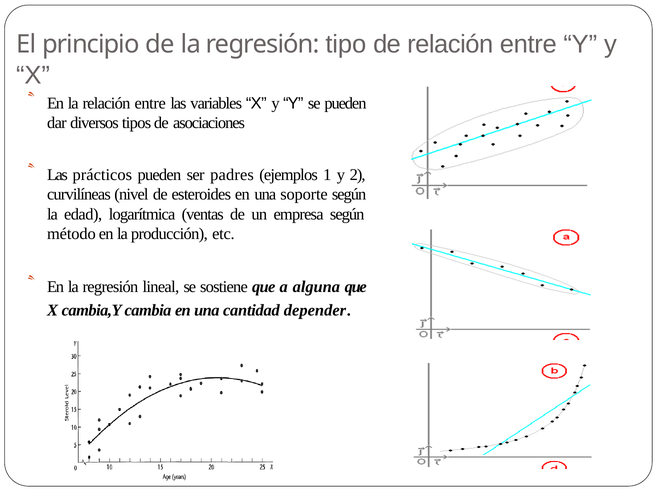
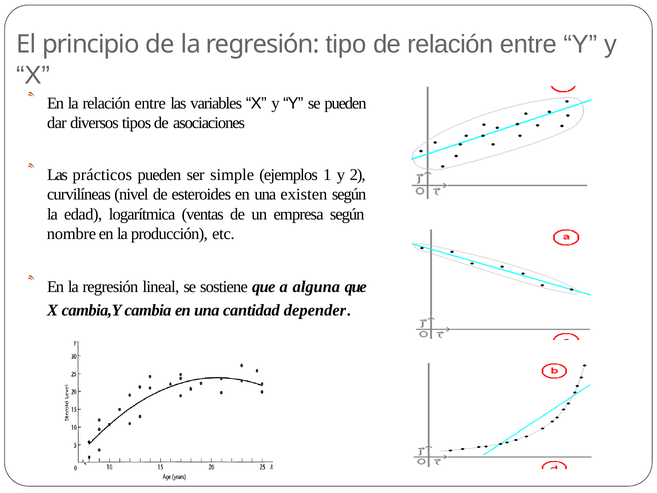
padres: padres -> simple
soporte: soporte -> existen
método: método -> nombre
